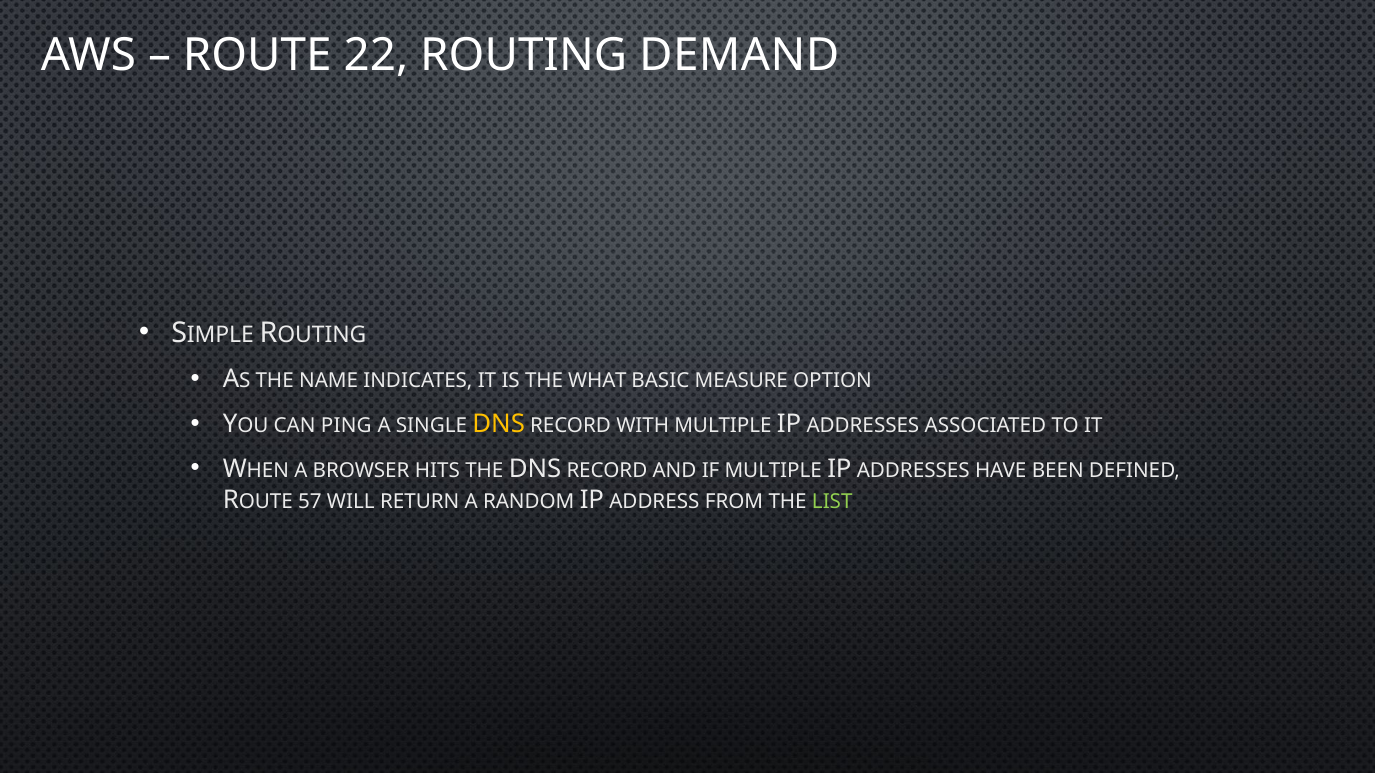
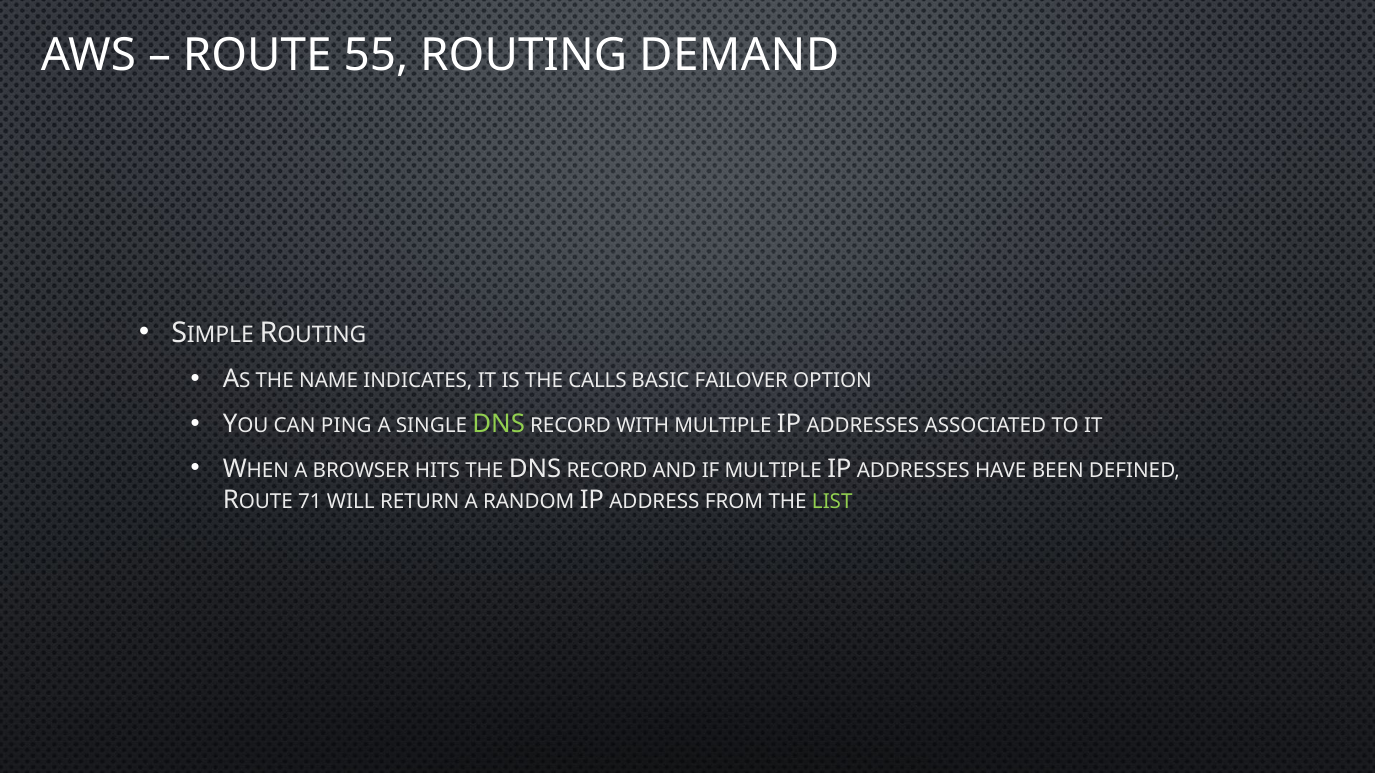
22: 22 -> 55
WHAT: WHAT -> CALLS
MEASURE: MEASURE -> FAILOVER
DNS at (499, 424) colour: yellow -> light green
57: 57 -> 71
